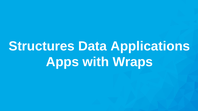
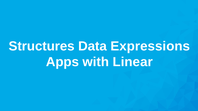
Applications: Applications -> Expressions
Wraps: Wraps -> Linear
